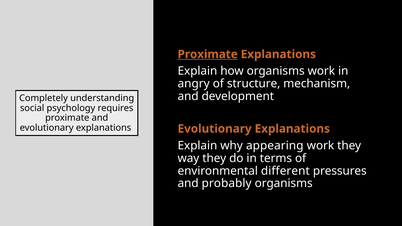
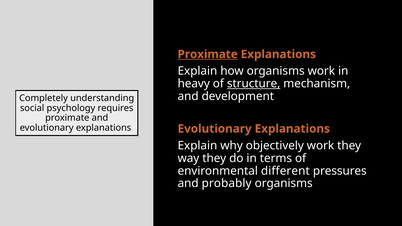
angry: angry -> heavy
structure underline: none -> present
appearing: appearing -> objectively
